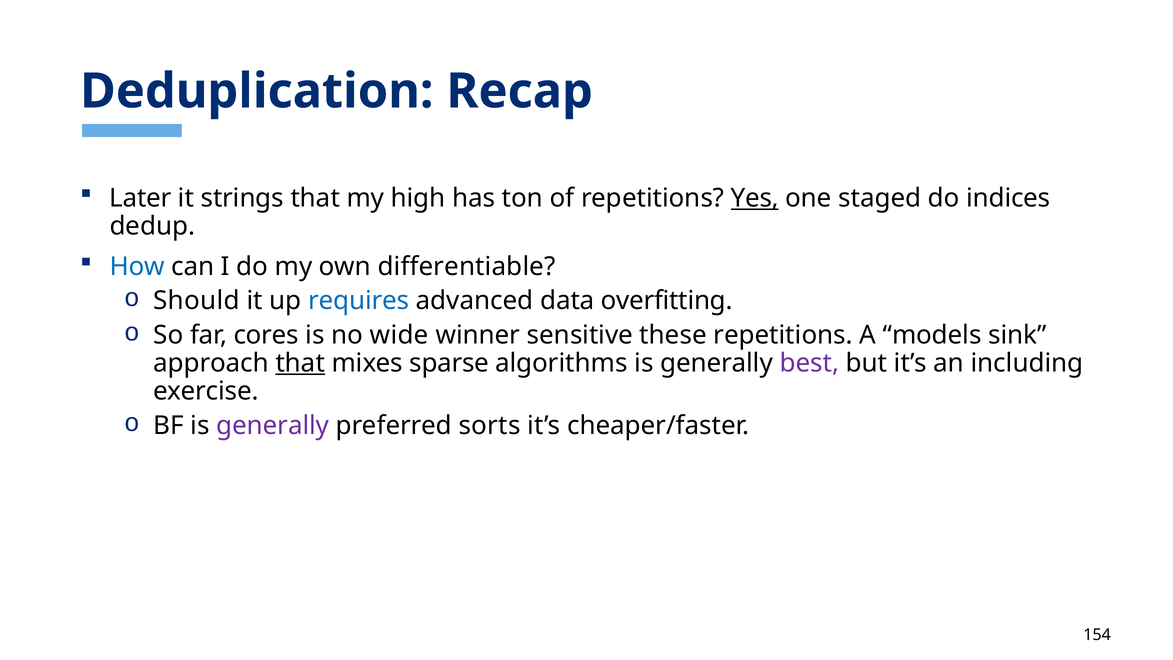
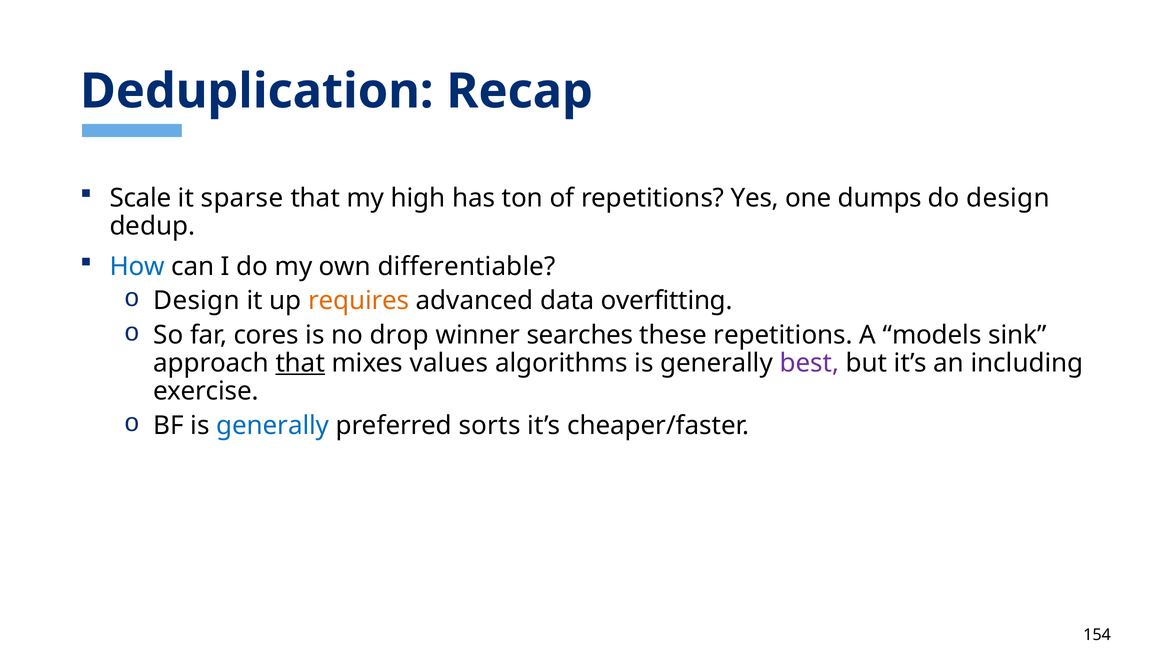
Later: Later -> Scale
strings: strings -> sparse
Yes underline: present -> none
staged: staged -> dumps
do indices: indices -> design
Should at (197, 301): Should -> Design
requires colour: blue -> orange
wide: wide -> drop
sensitive: sensitive -> searches
sparse: sparse -> values
generally at (273, 425) colour: purple -> blue
